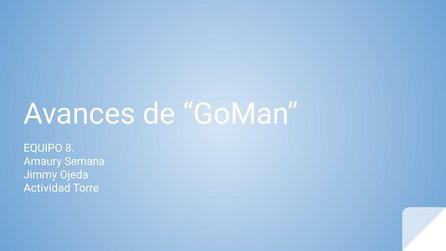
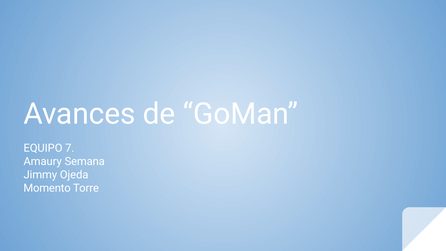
8: 8 -> 7
Actividad: Actividad -> Momento
